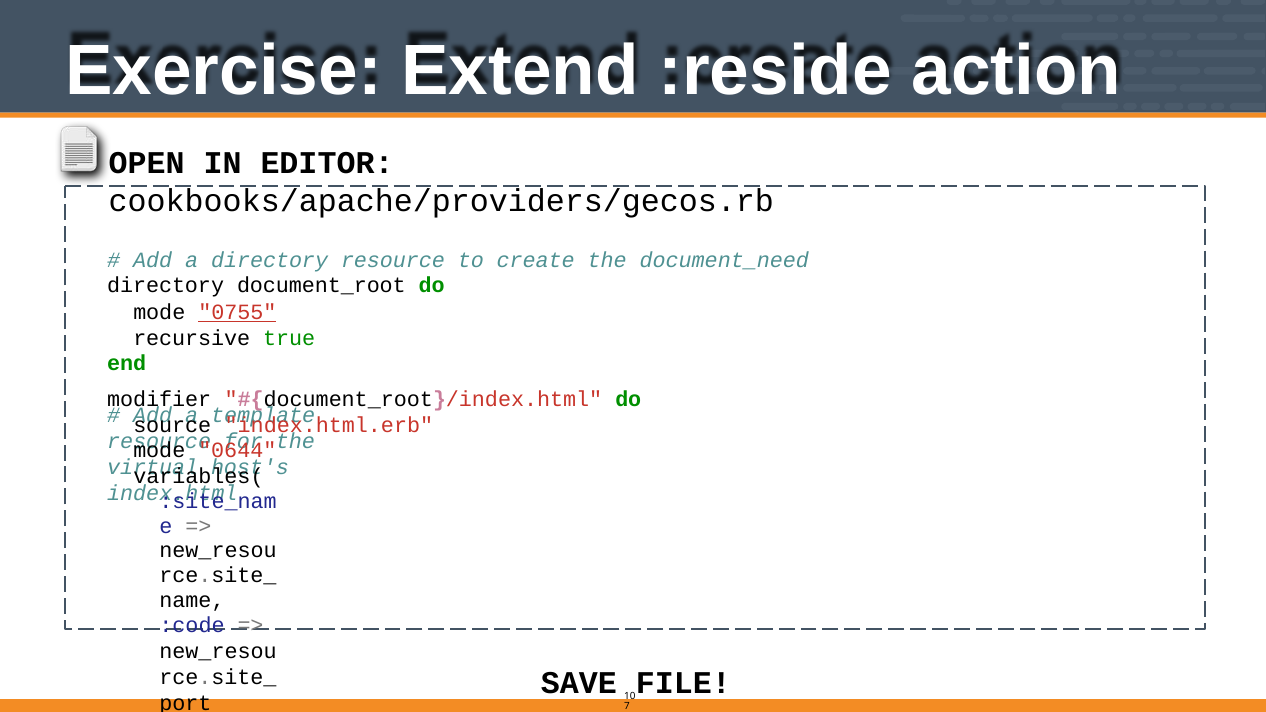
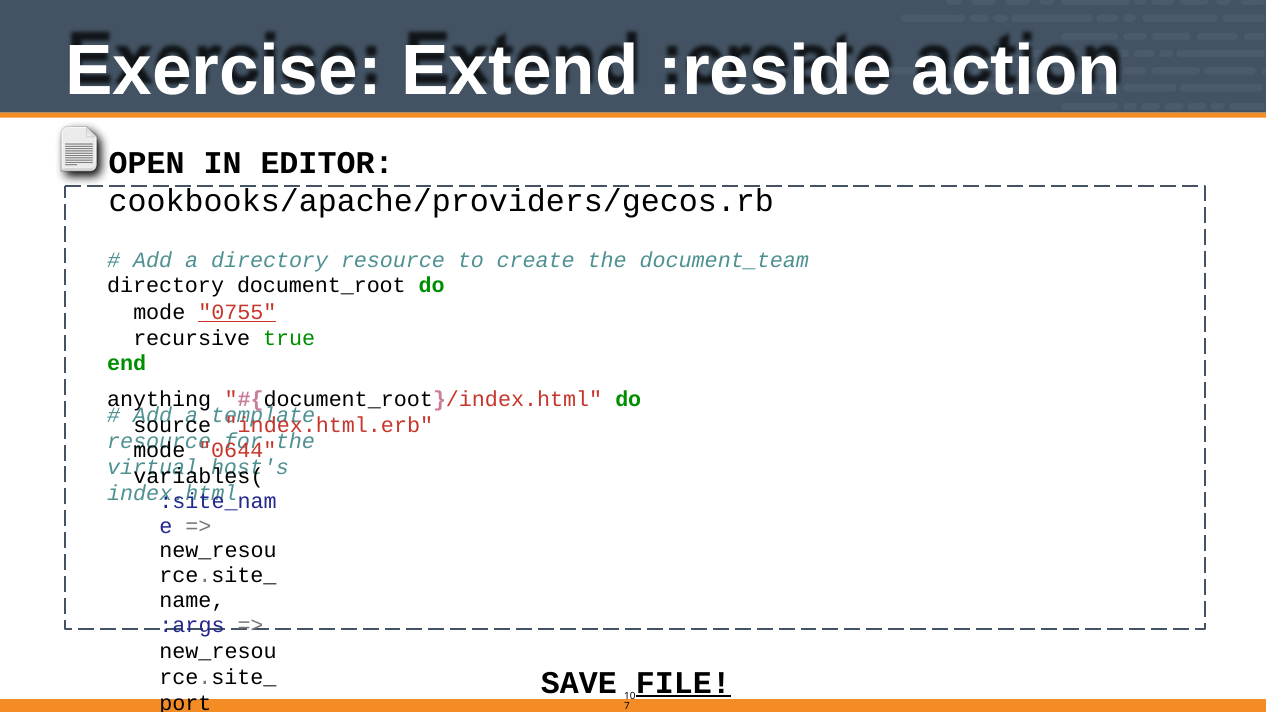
document_need: document_need -> document_team
modifier: modifier -> anything
:code: :code -> :args
FILE underline: none -> present
